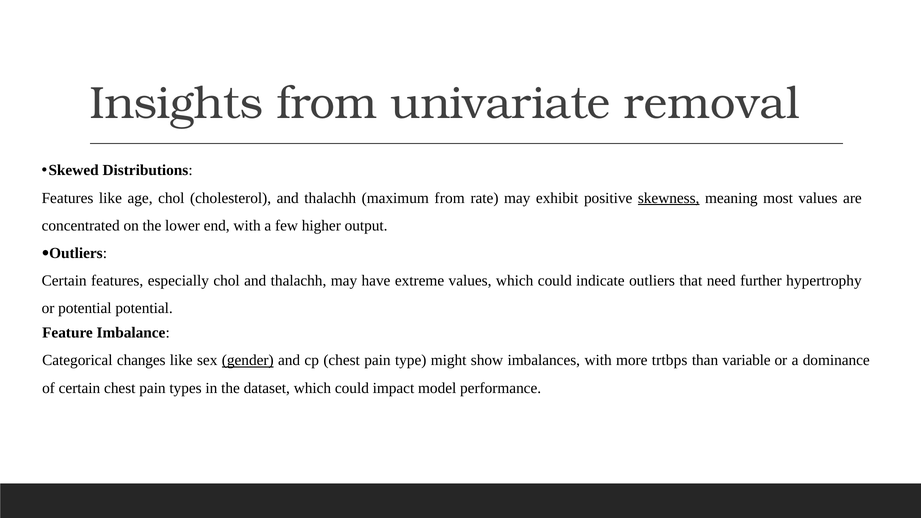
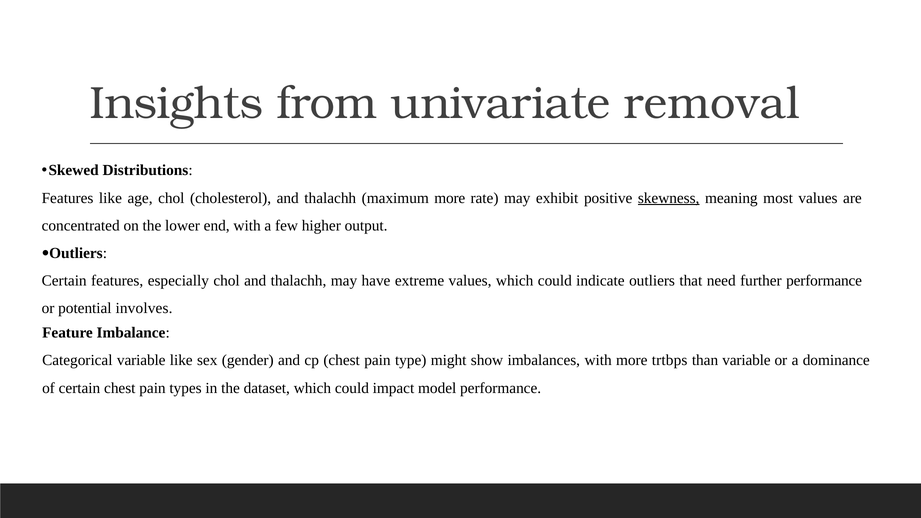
maximum from: from -> more
further hypertrophy: hypertrophy -> performance
potential potential: potential -> involves
Categorical changes: changes -> variable
gender underline: present -> none
